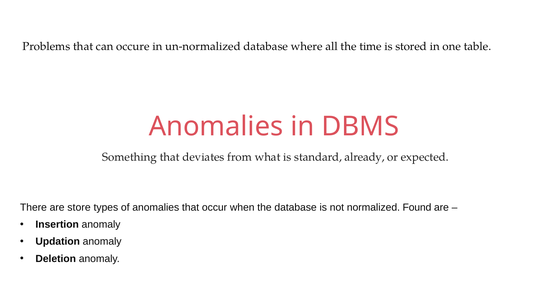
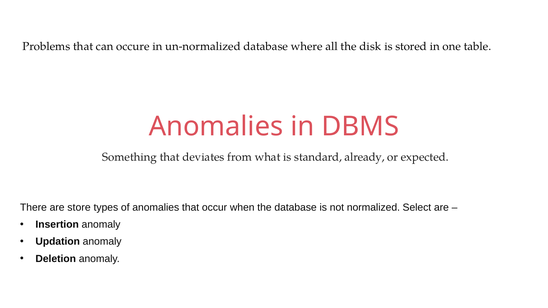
time: time -> disk
Found: Found -> Select
